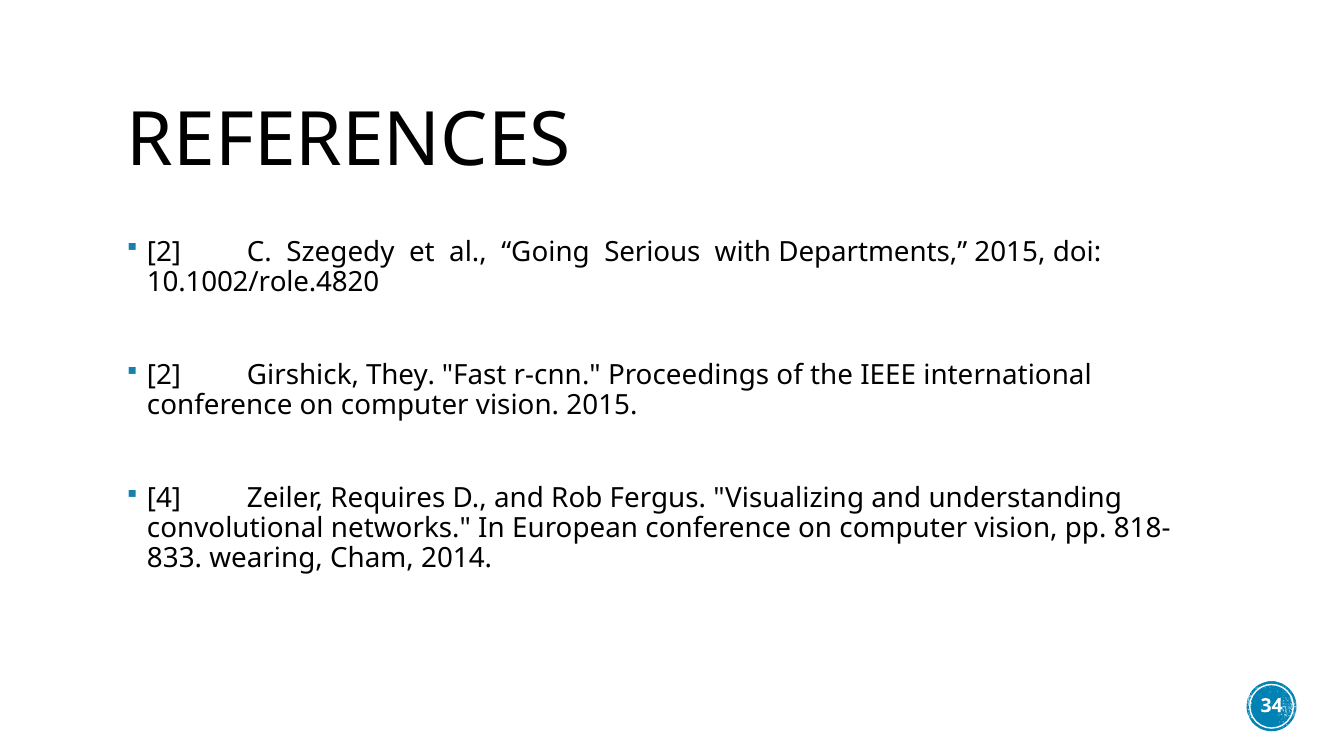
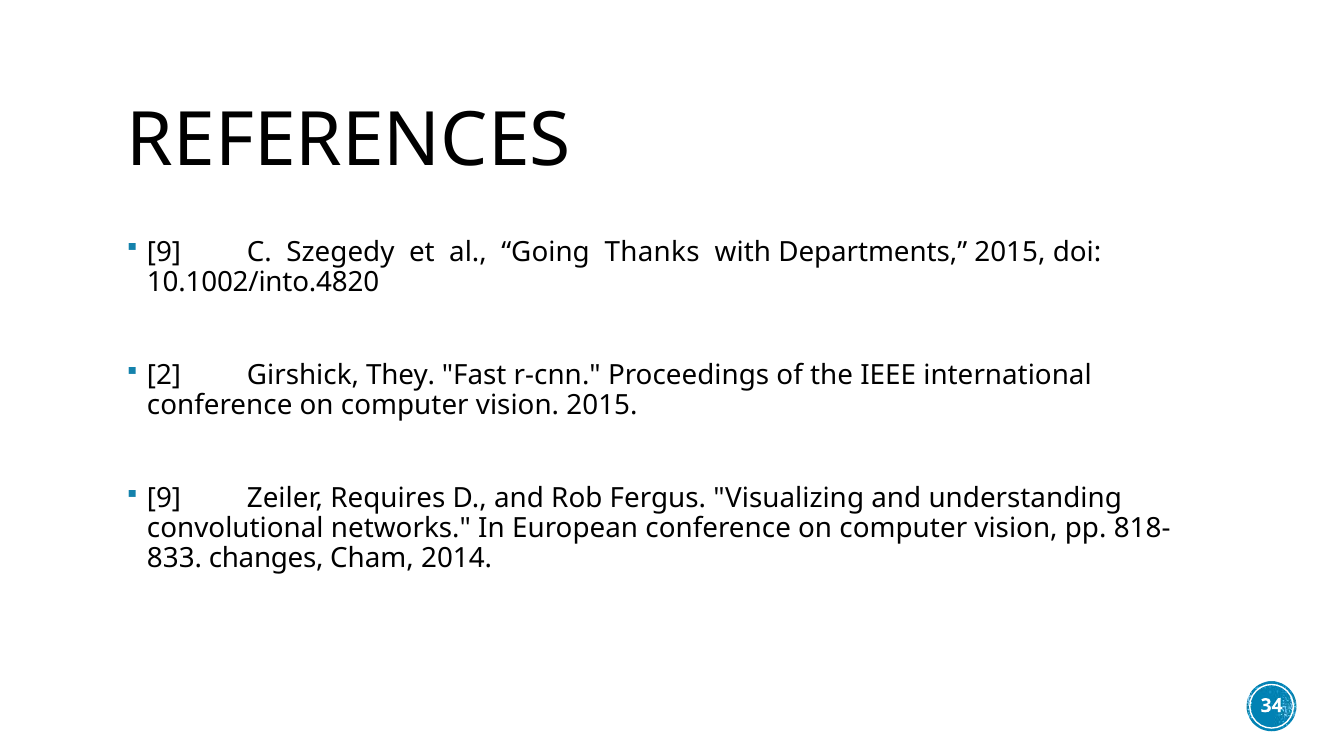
2 at (164, 252): 2 -> 9
Serious: Serious -> Thanks
10.1002/role.4820: 10.1002/role.4820 -> 10.1002/into.4820
4 at (164, 498): 4 -> 9
wearing: wearing -> changes
